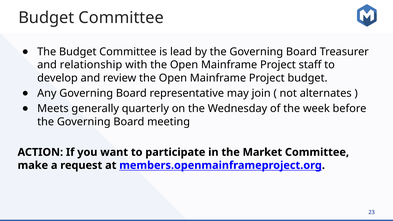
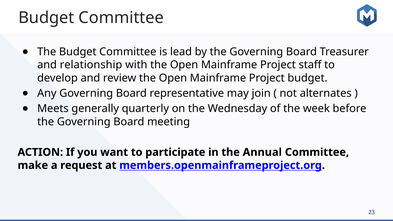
Market: Market -> Annual
